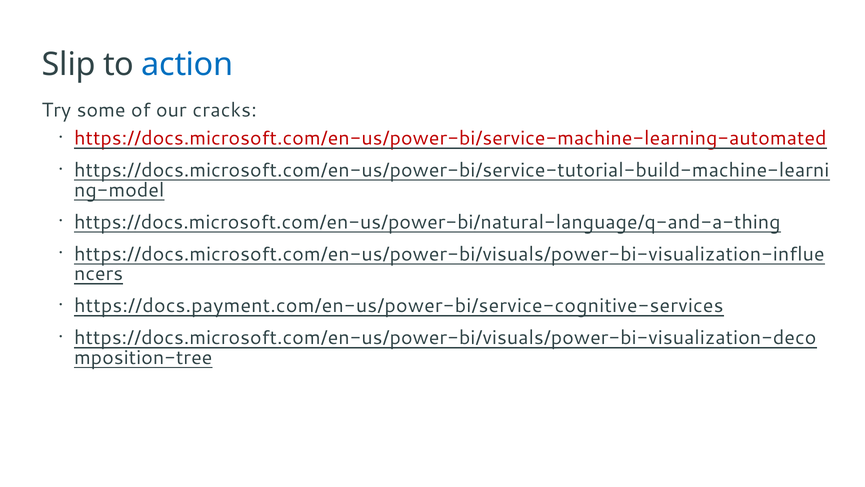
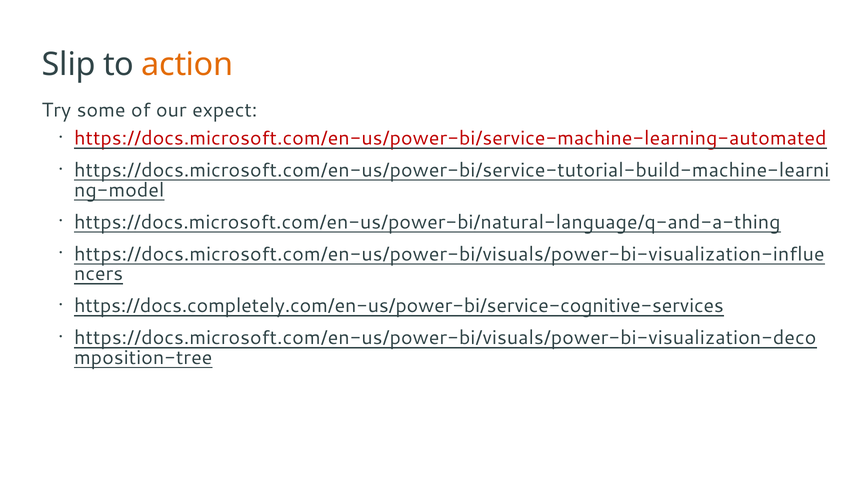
action colour: blue -> orange
cracks: cracks -> expect
https://docs.payment.com/en-us/power-bi/service-cognitive-services: https://docs.payment.com/en-us/power-bi/service-cognitive-services -> https://docs.completely.com/en-us/power-bi/service-cognitive-services
